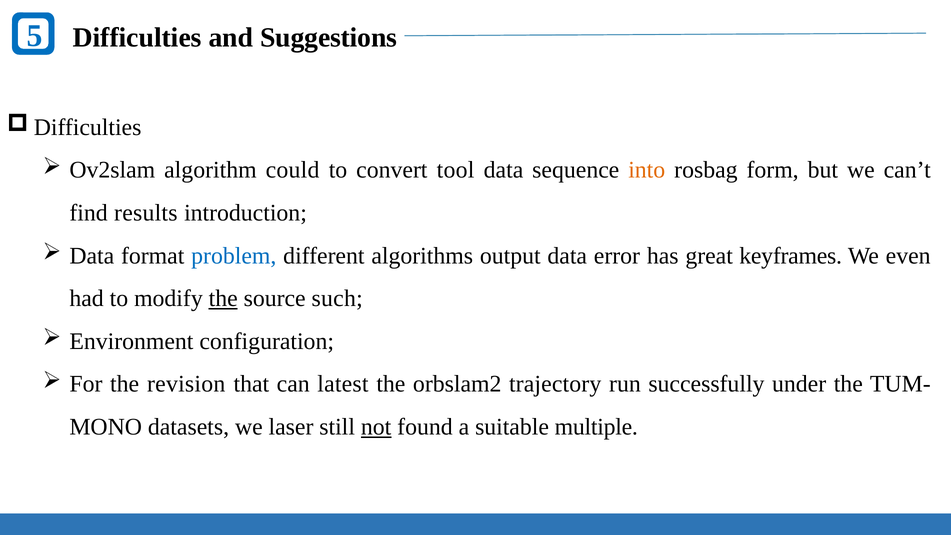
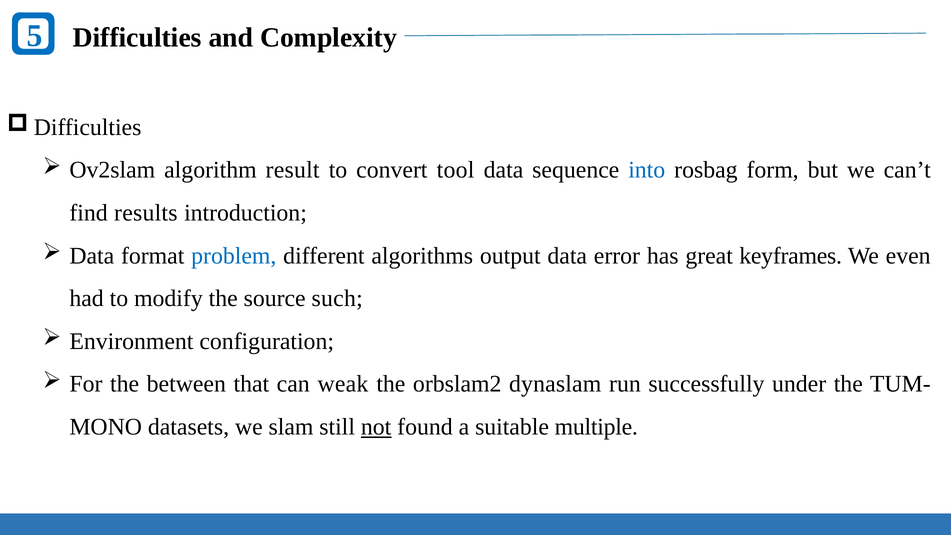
Suggestions: Suggestions -> Complexity
could: could -> result
into colour: orange -> blue
the at (223, 298) underline: present -> none
revision: revision -> between
latest: latest -> weak
trajectory: trajectory -> dynaslam
laser: laser -> slam
